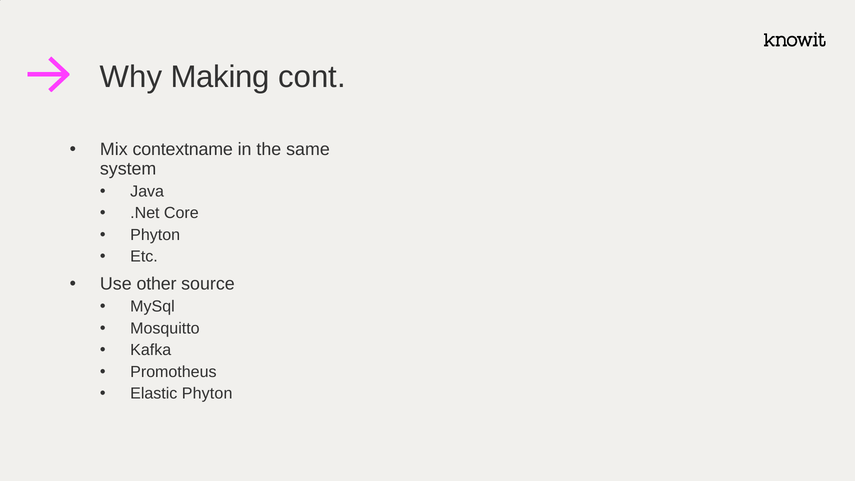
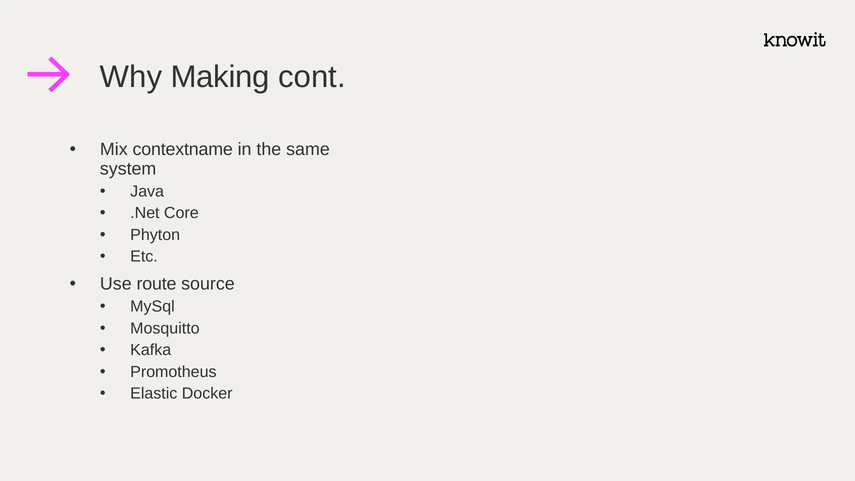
other: other -> route
Elastic Phyton: Phyton -> Docker
